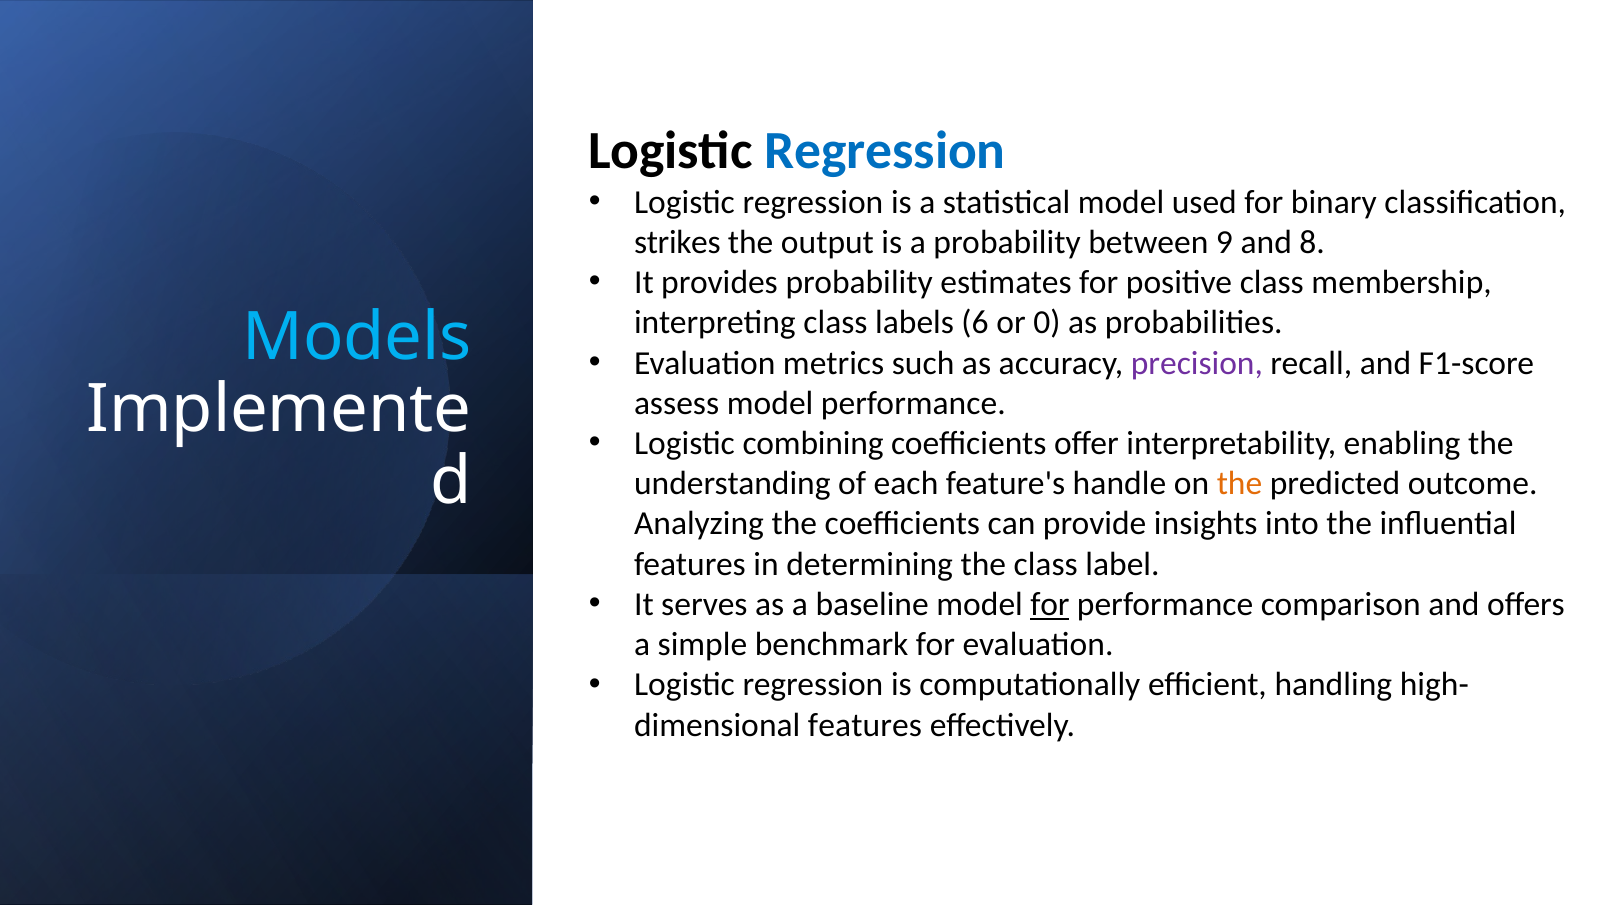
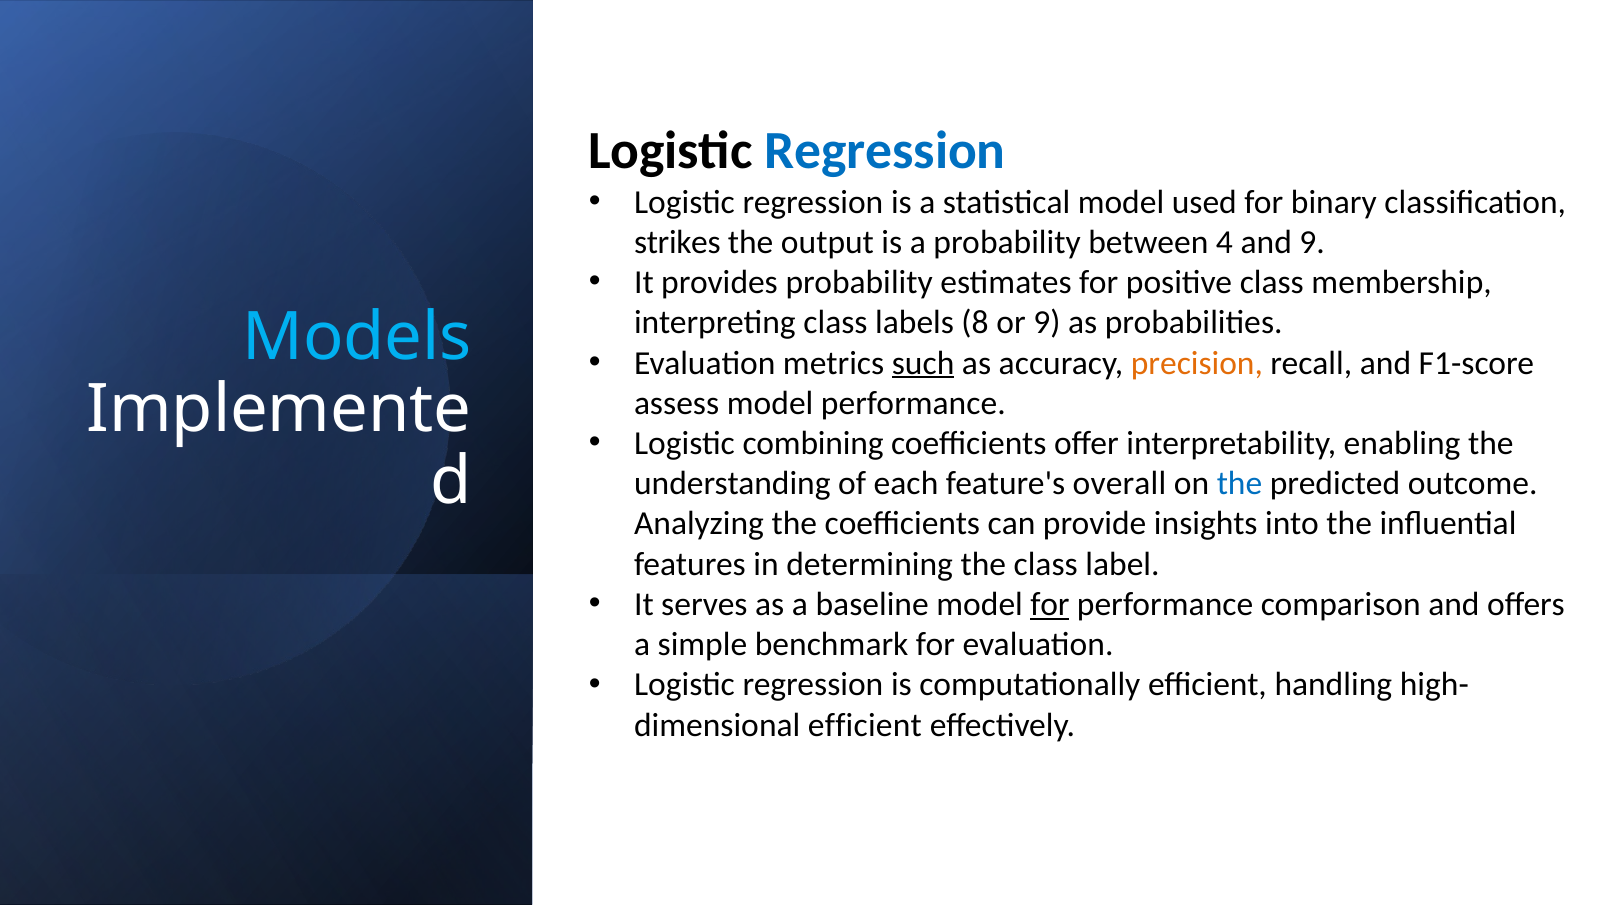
9: 9 -> 4
and 8: 8 -> 9
6: 6 -> 8
or 0: 0 -> 9
such underline: none -> present
precision colour: purple -> orange
handle: handle -> overall
the at (1239, 483) colour: orange -> blue
features at (865, 725): features -> efficient
